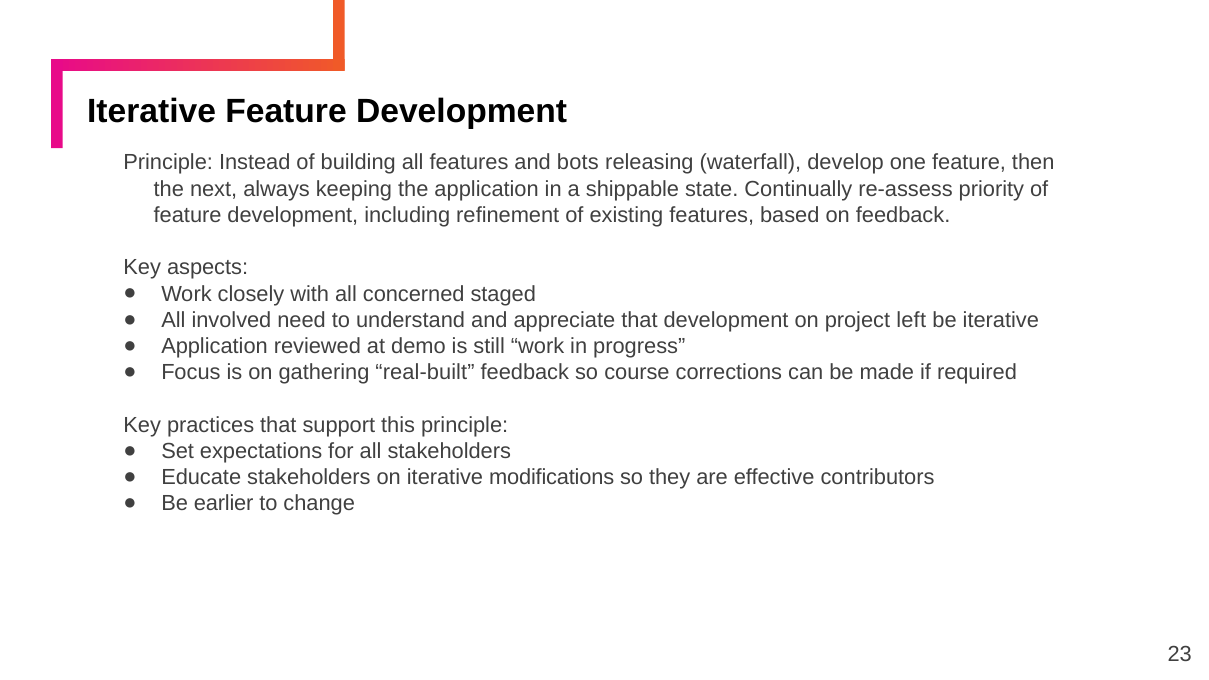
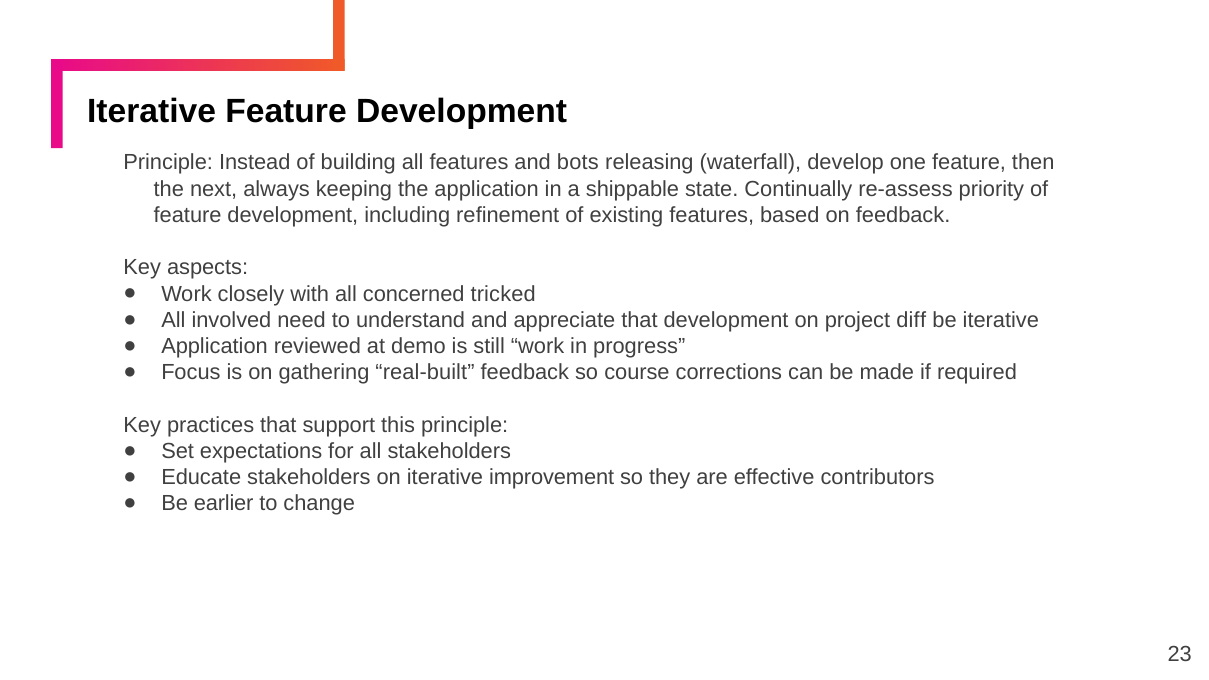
staged: staged -> tricked
left: left -> diff
modifications: modifications -> improvement
